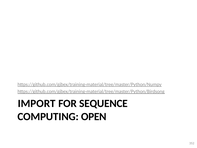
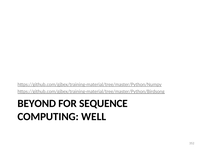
IMPORT: IMPORT -> BEYOND
OPEN: OPEN -> WELL
